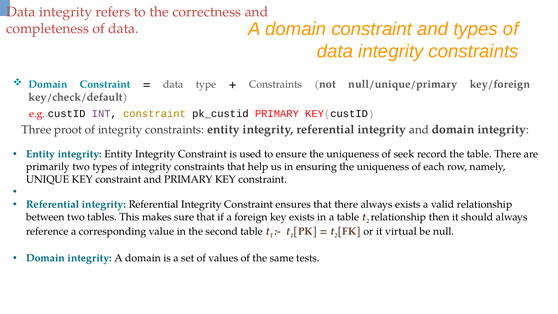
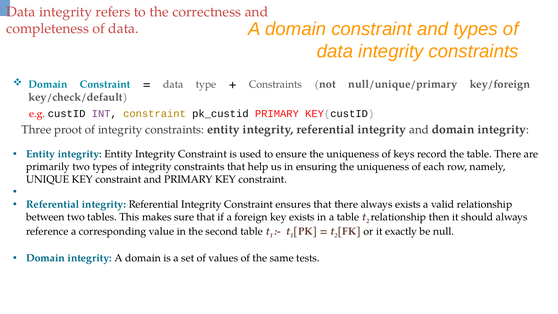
seek: seek -> keys
virtual: virtual -> exactly
